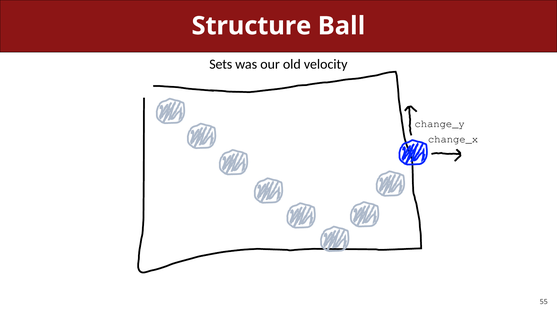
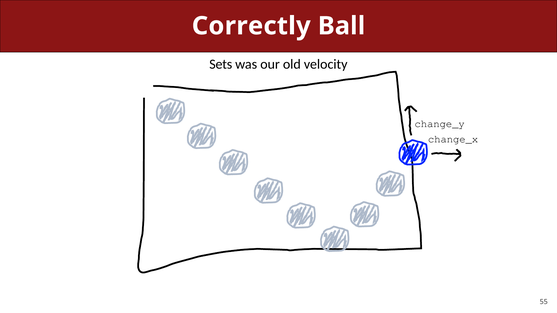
Structure: Structure -> Correctly
